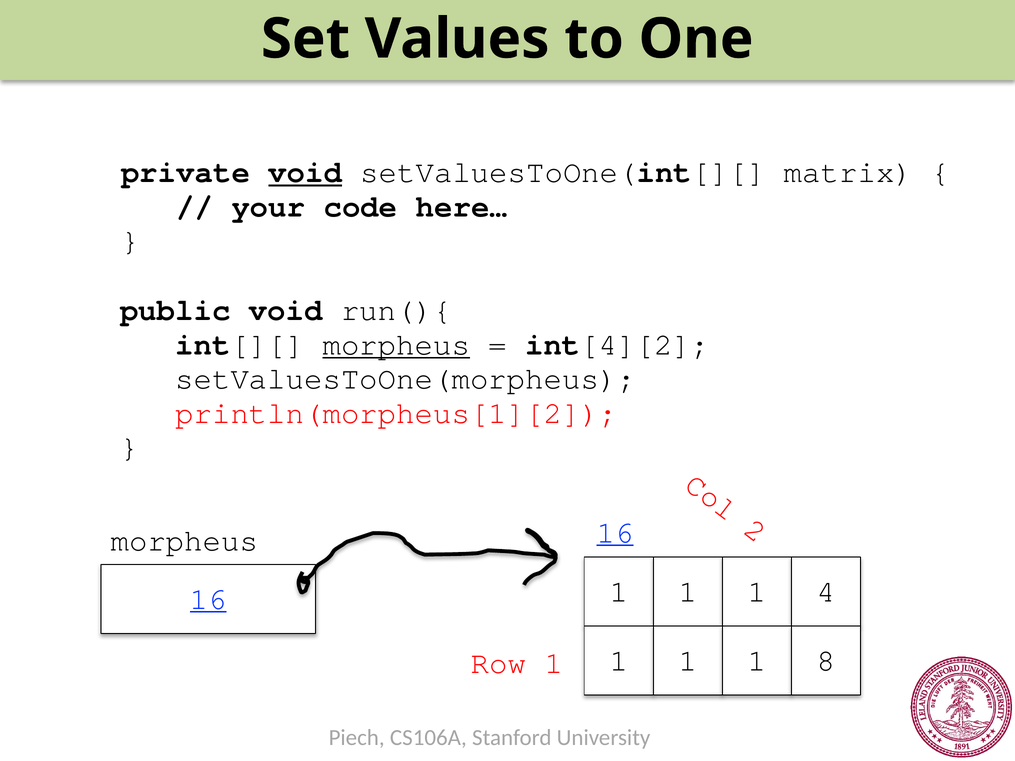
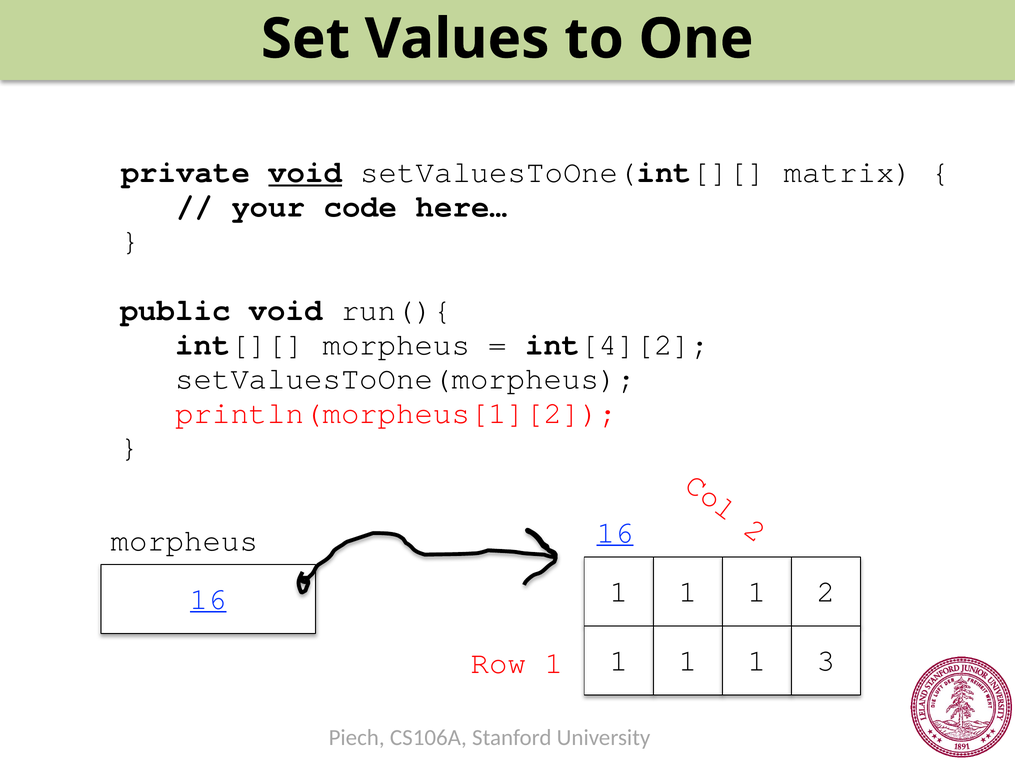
morpheus at (396, 345) underline: present -> none
1 4: 4 -> 2
8: 8 -> 3
